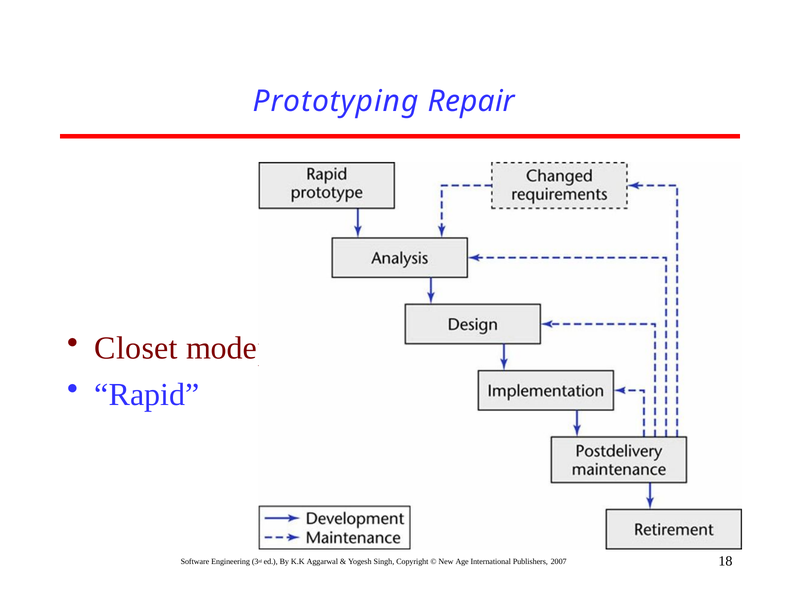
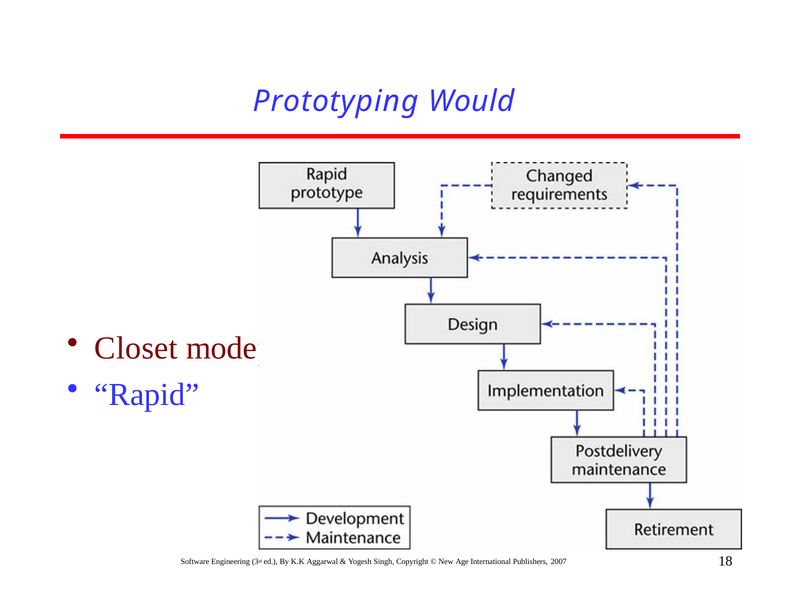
Repair: Repair -> Would
